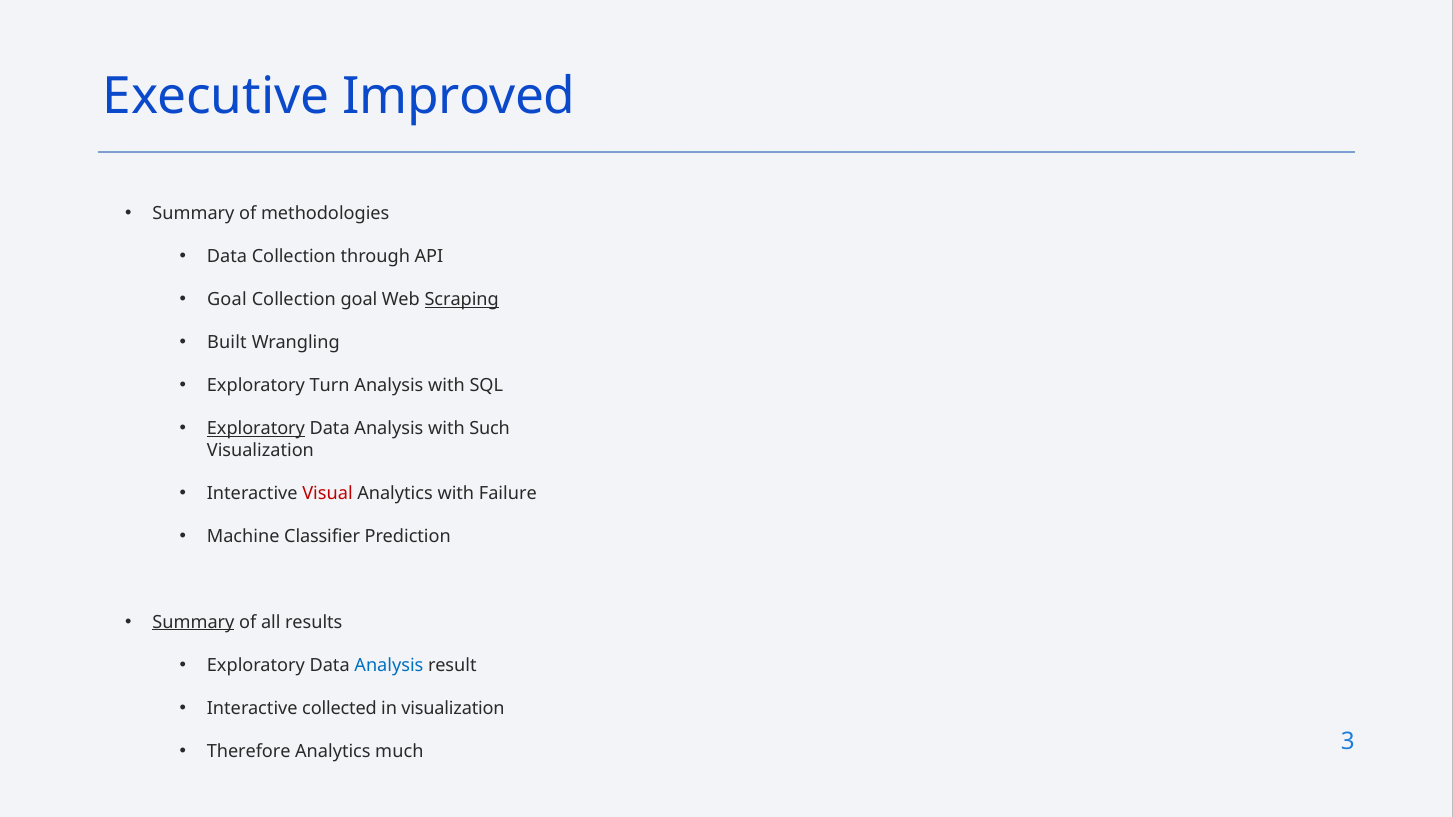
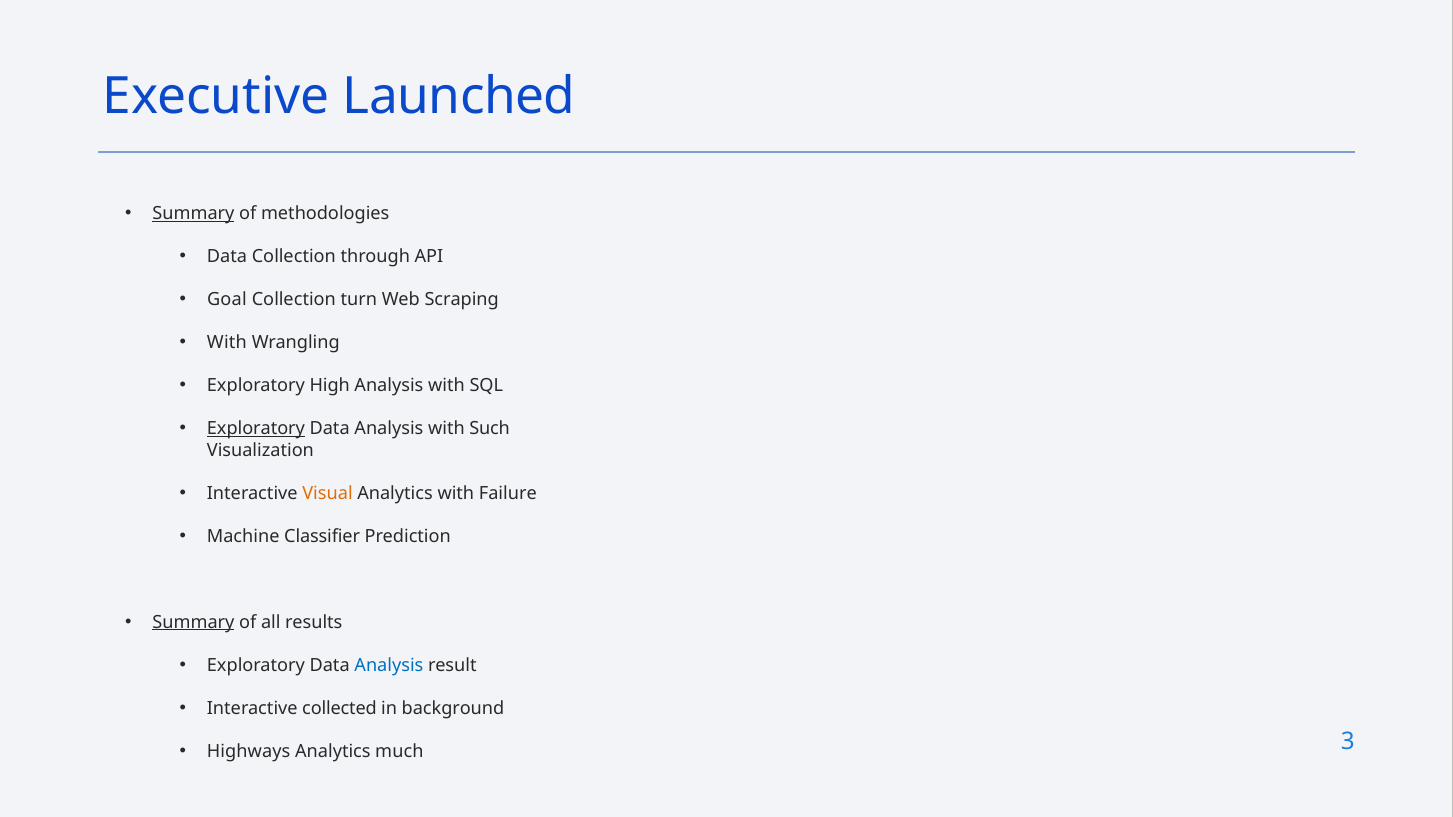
Improved: Improved -> Launched
Summary at (193, 214) underline: none -> present
Collection goal: goal -> turn
Scraping underline: present -> none
Built at (227, 343): Built -> With
Turn: Turn -> High
Visual colour: red -> orange
in visualization: visualization -> background
Therefore: Therefore -> Highways
